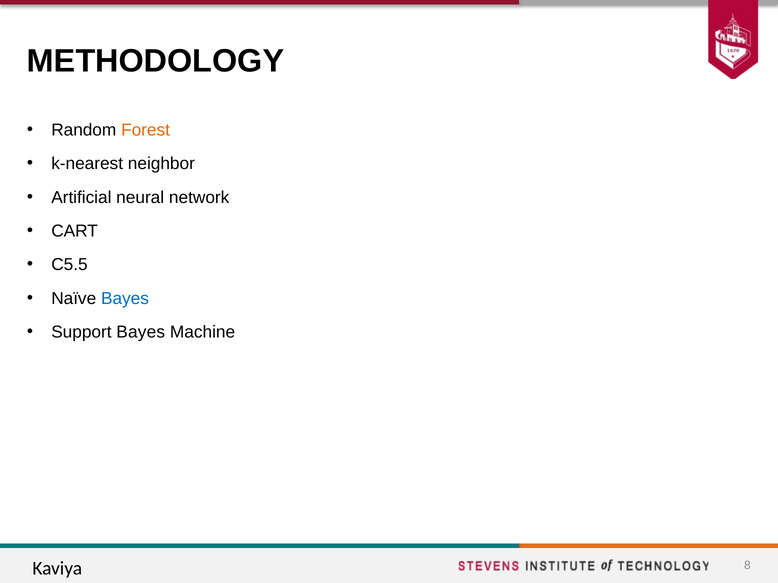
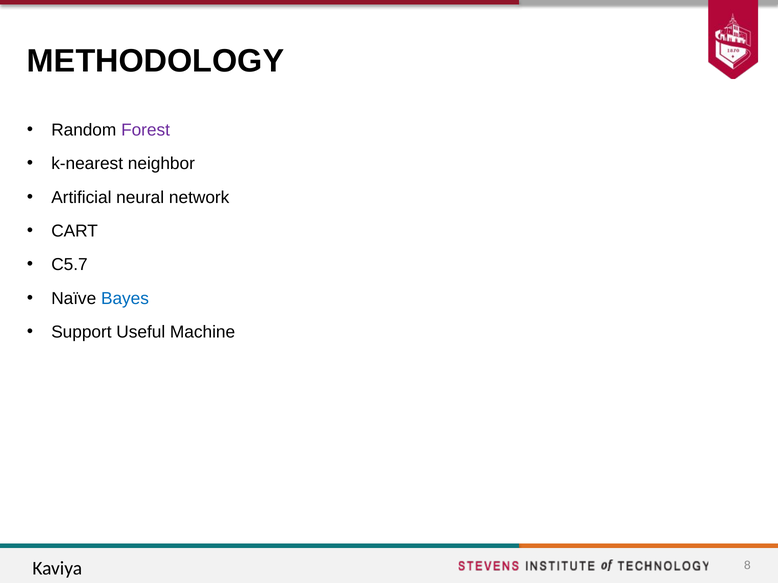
Forest colour: orange -> purple
C5.5: C5.5 -> C5.7
Support Bayes: Bayes -> Useful
